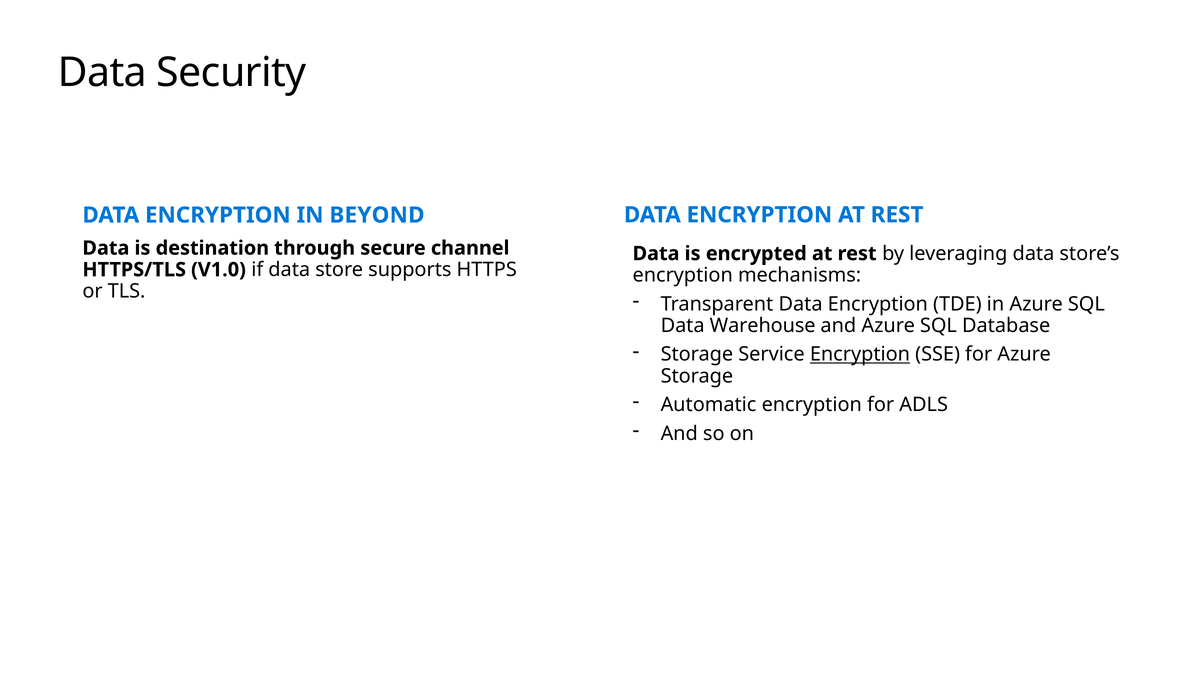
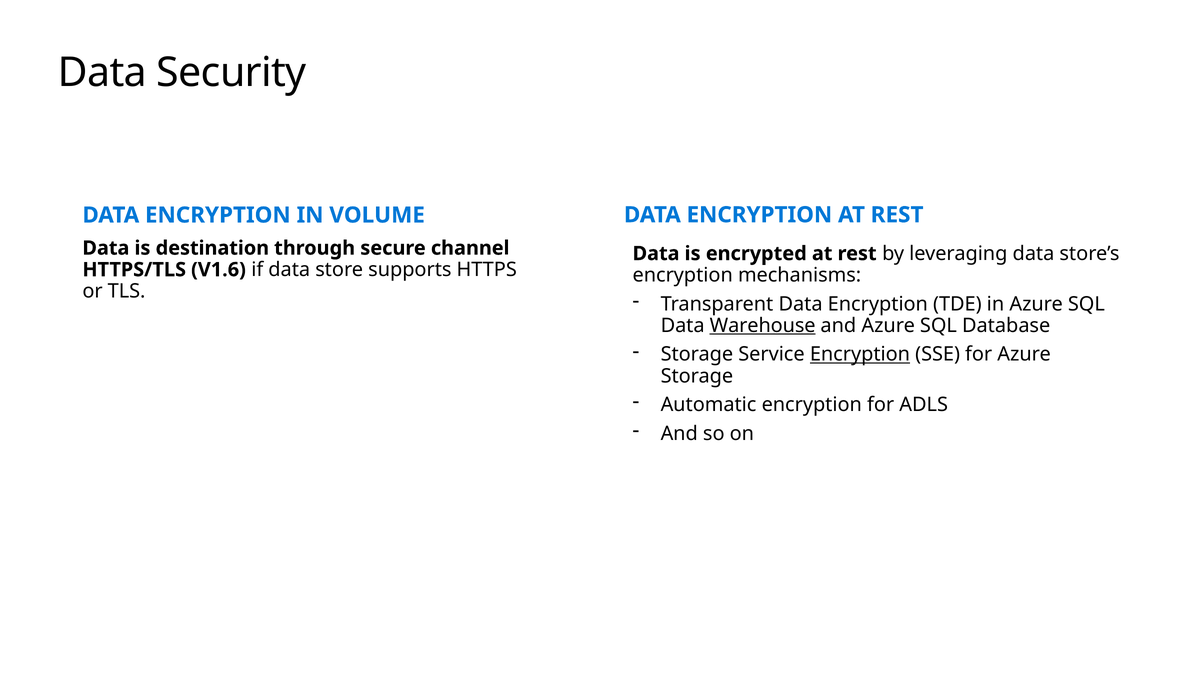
BEYOND: BEYOND -> VOLUME
V1.0: V1.0 -> V1.6
Warehouse underline: none -> present
